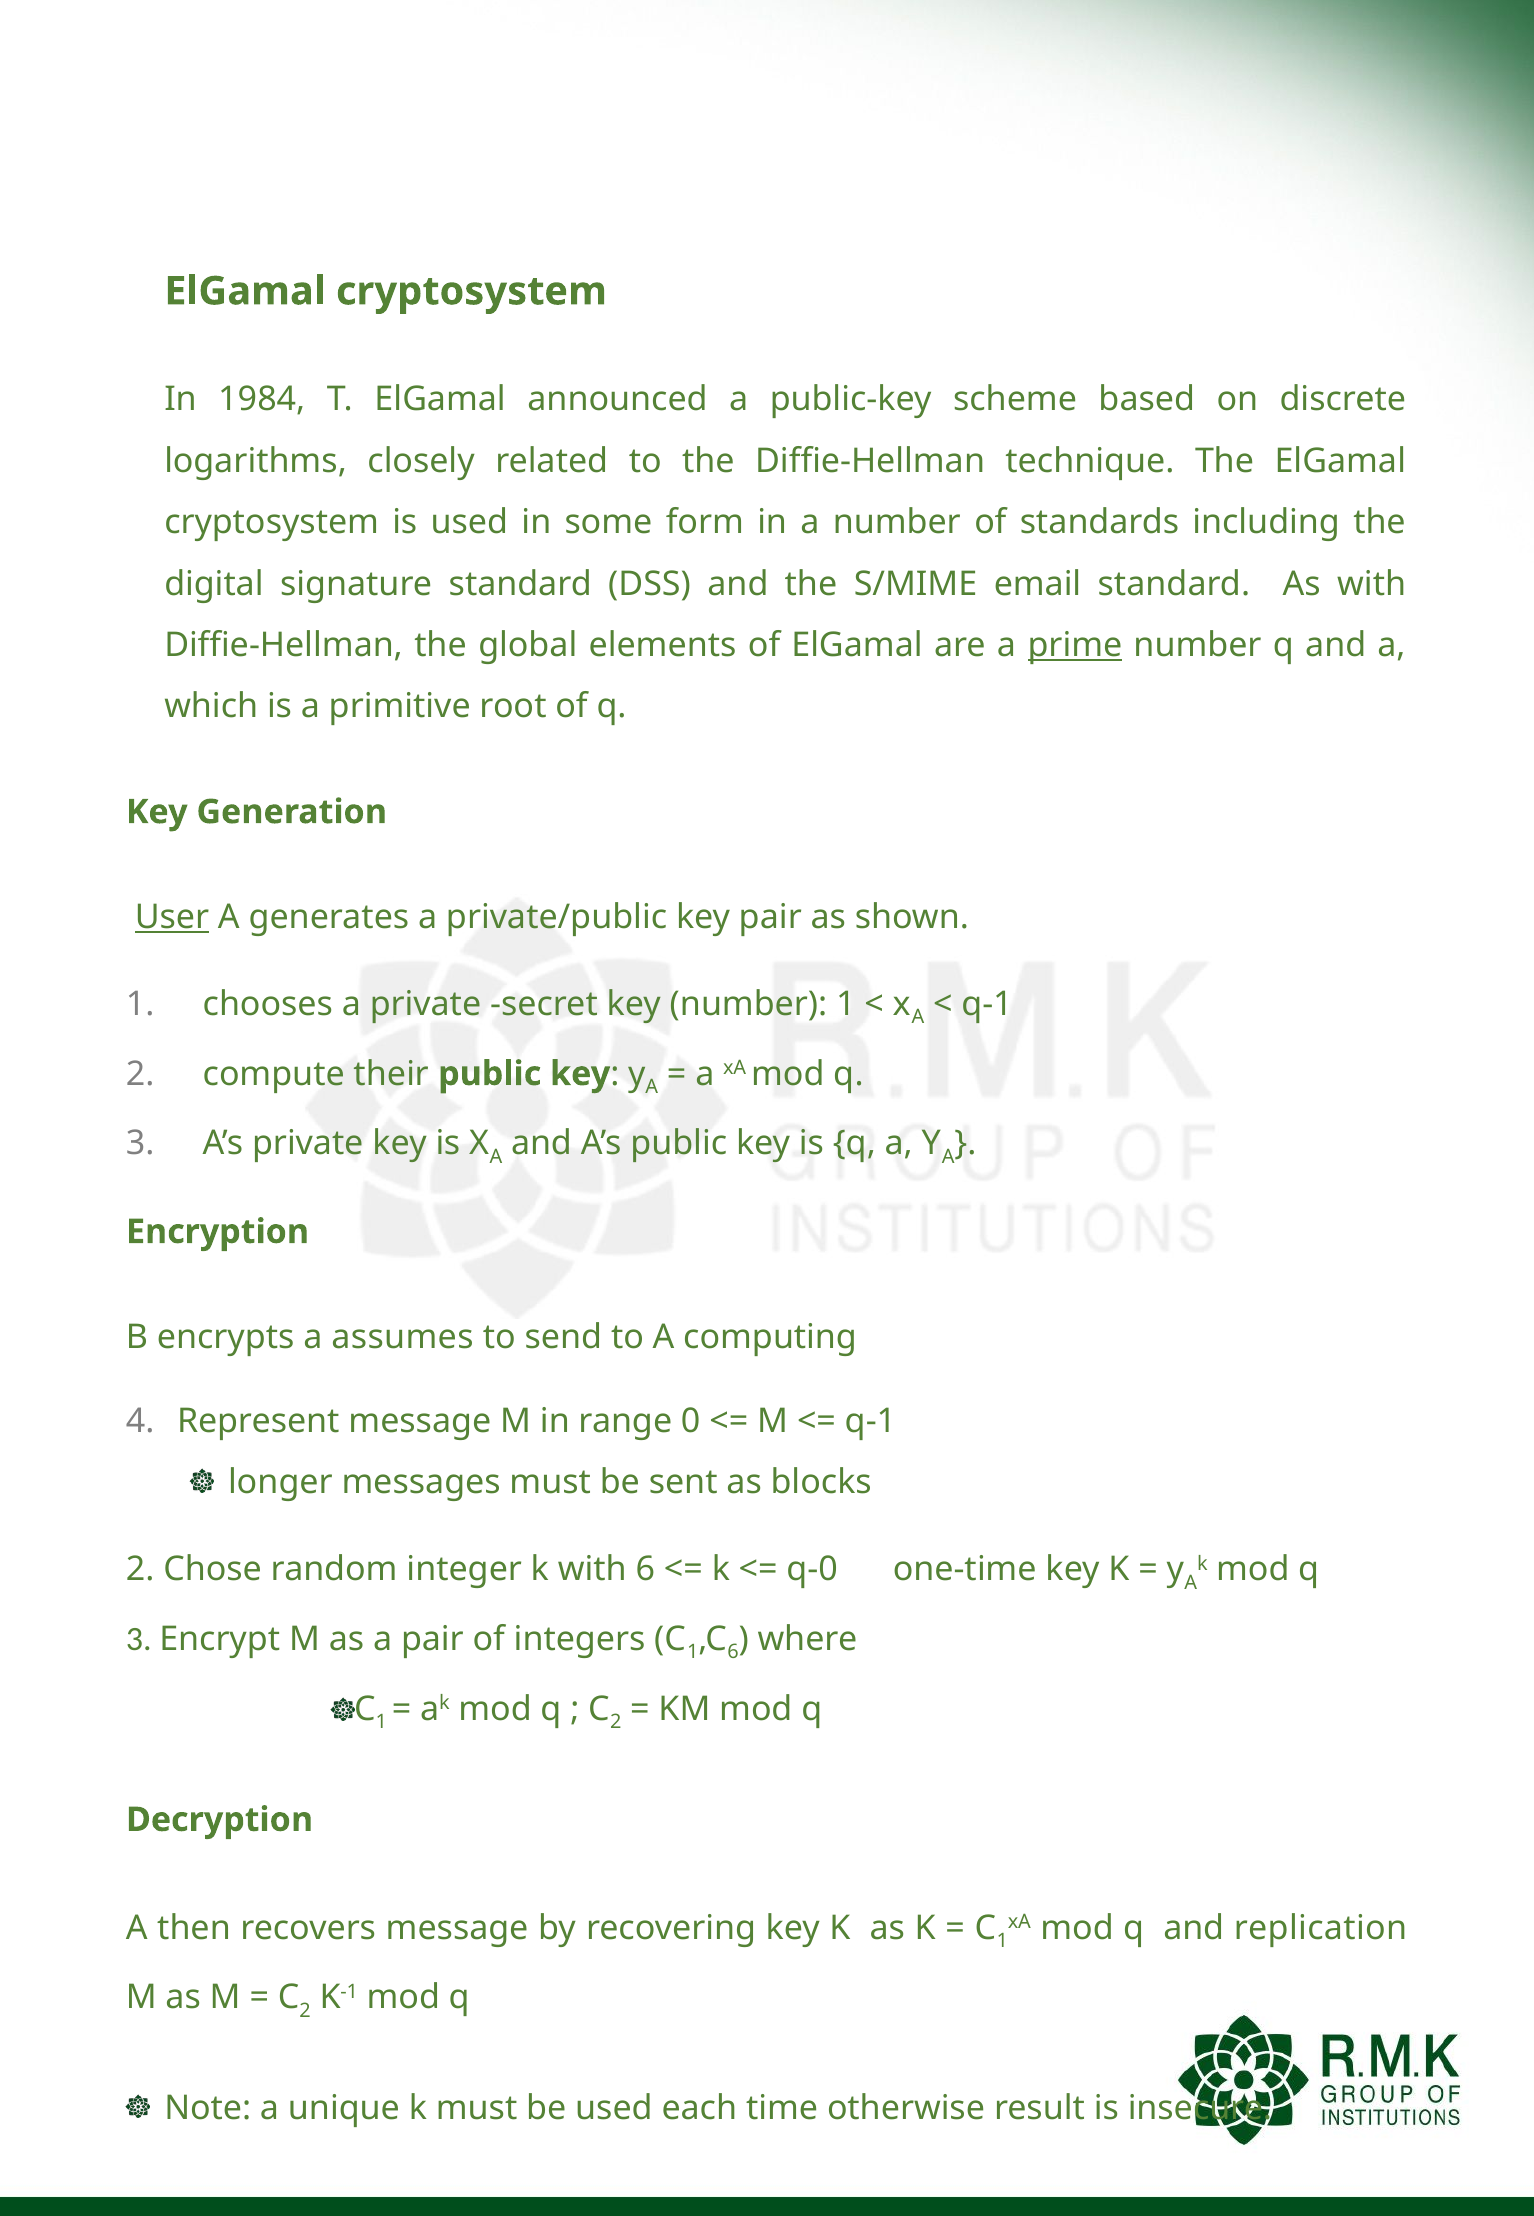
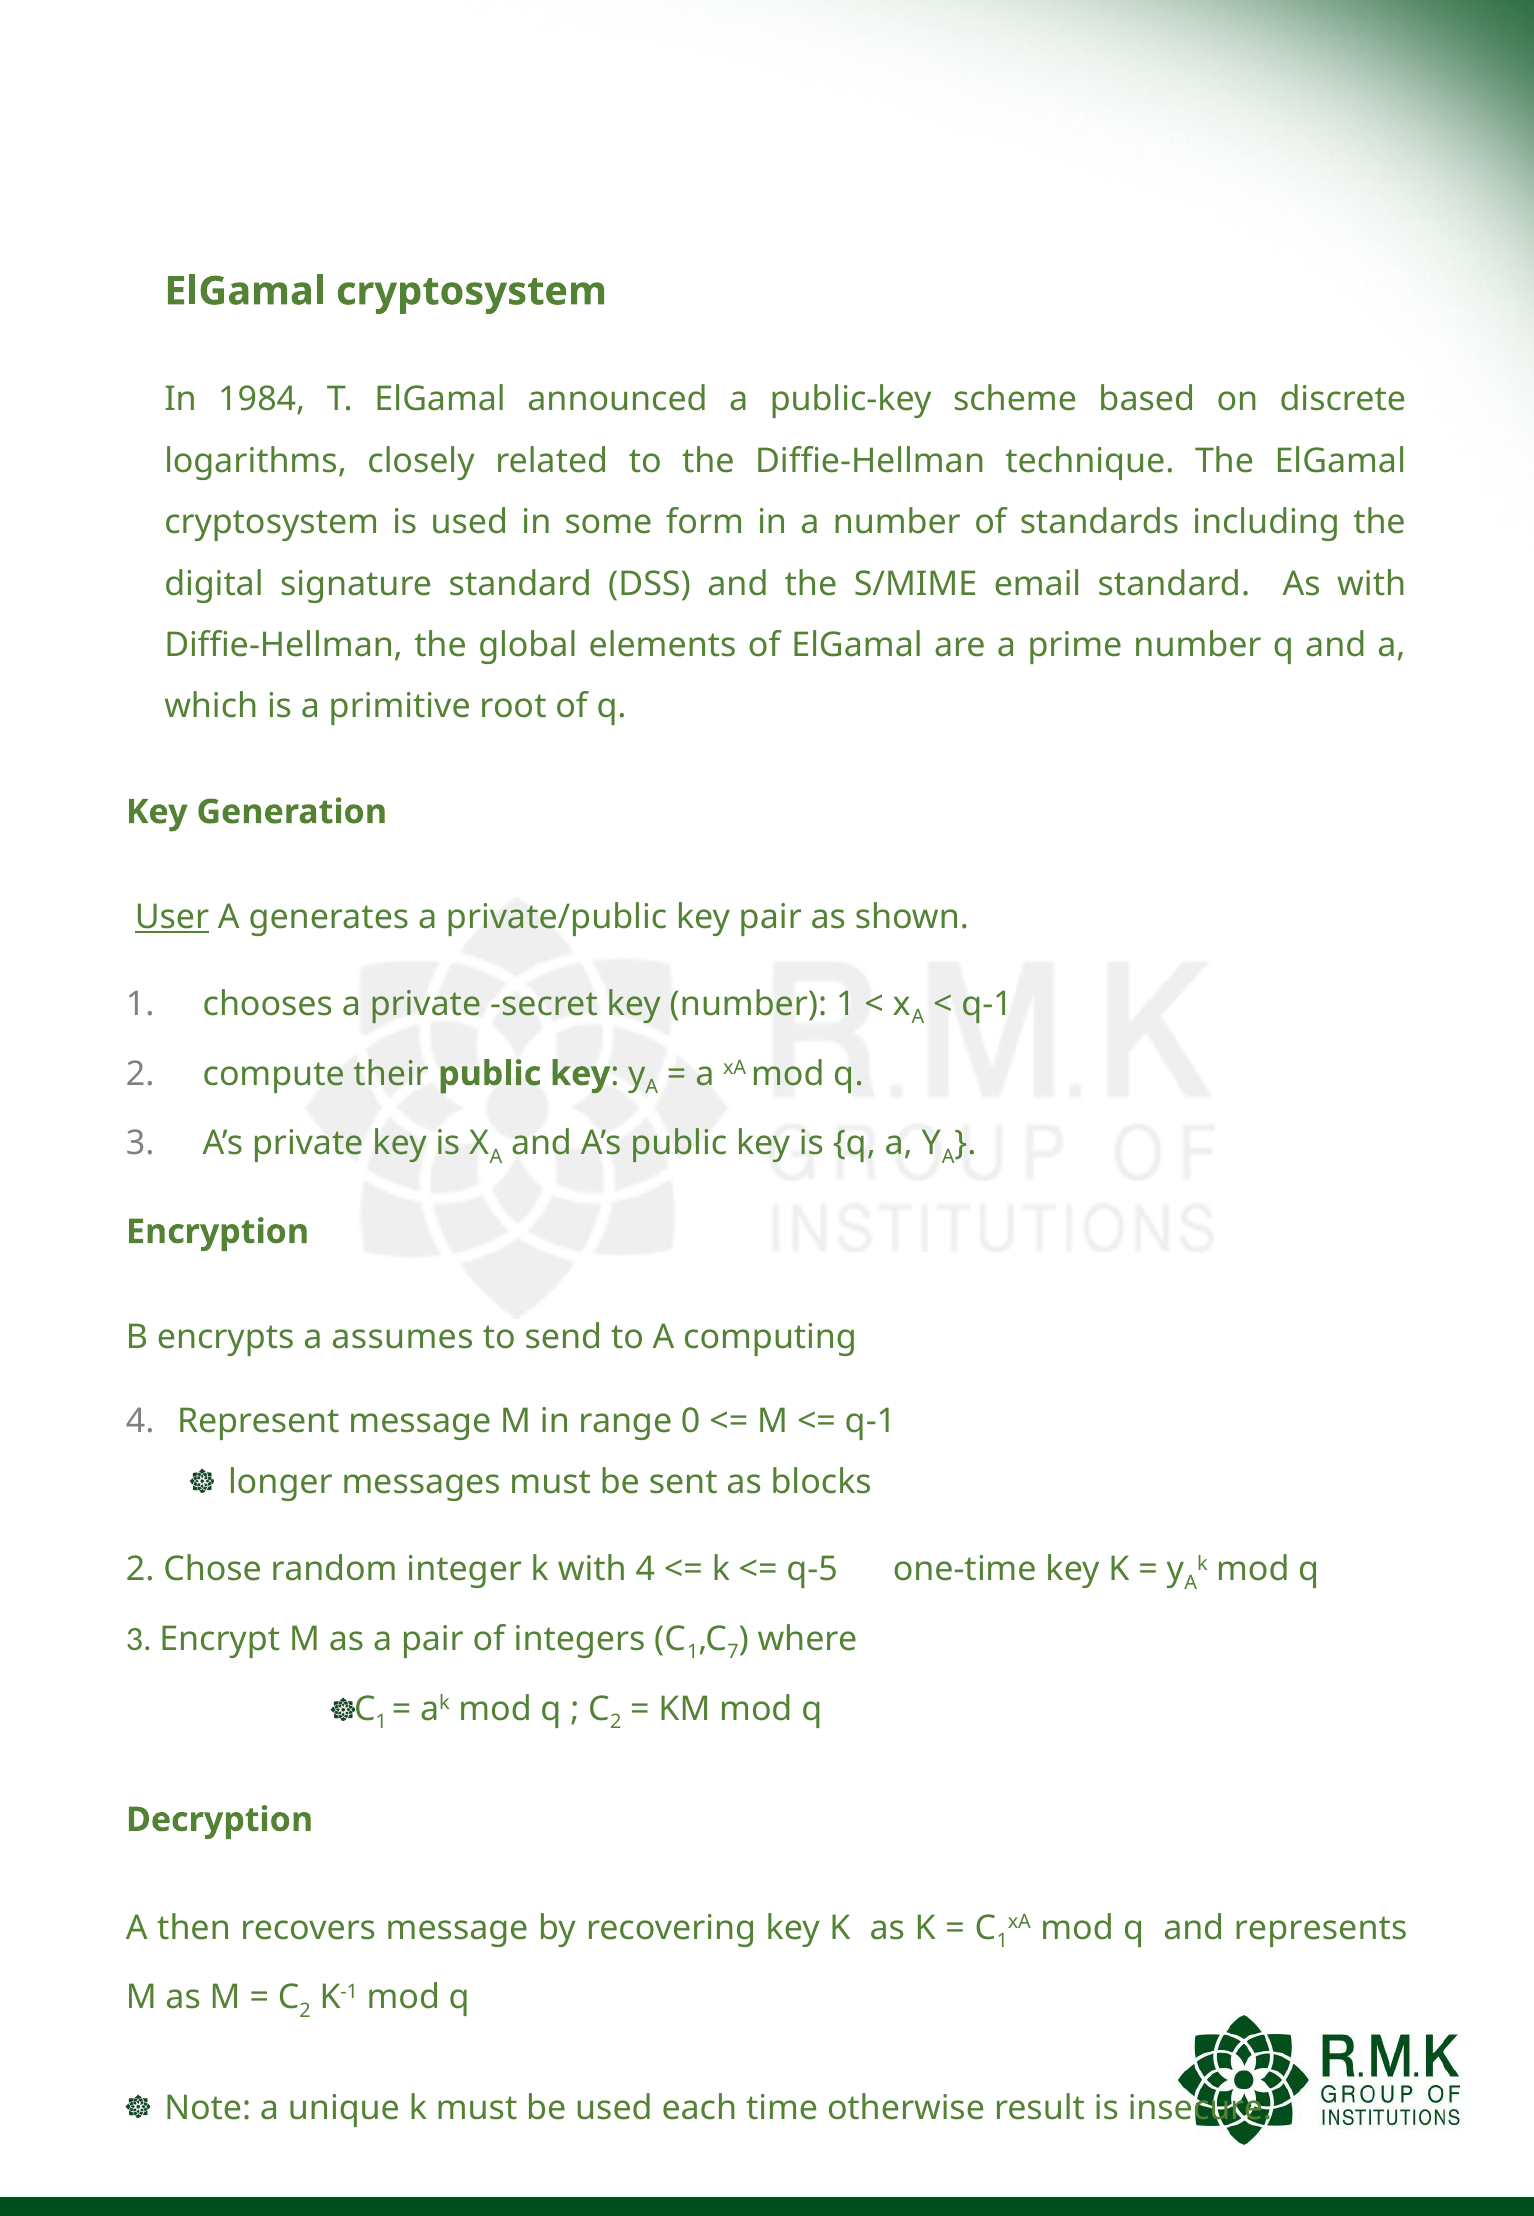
prime underline: present -> none
with 6: 6 -> 4
q-0: q-0 -> q-5
6 at (733, 1652): 6 -> 7
replication: replication -> represents
